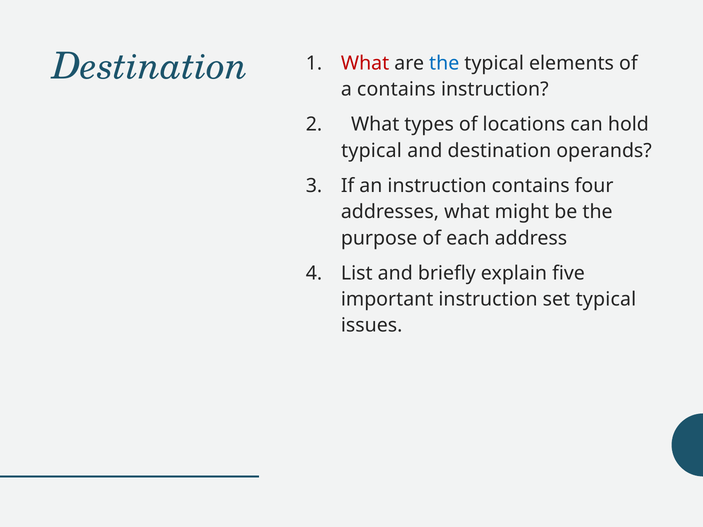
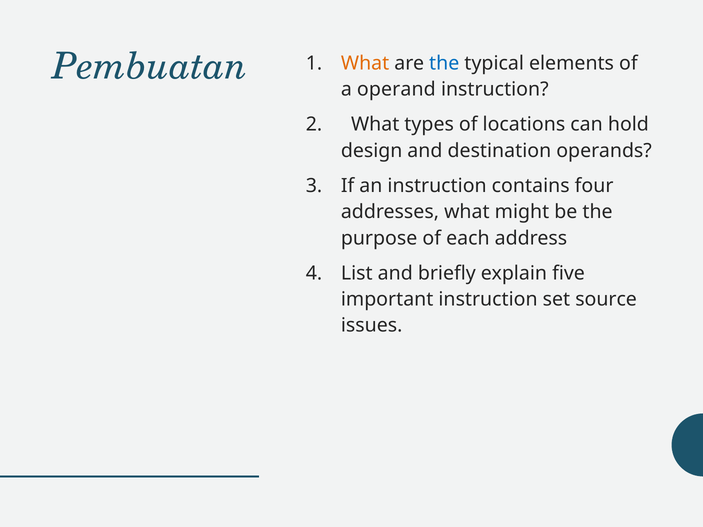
Destination at (150, 66): Destination -> Pembuatan
What at (365, 63) colour: red -> orange
a contains: contains -> operand
typical at (372, 151): typical -> design
set typical: typical -> source
